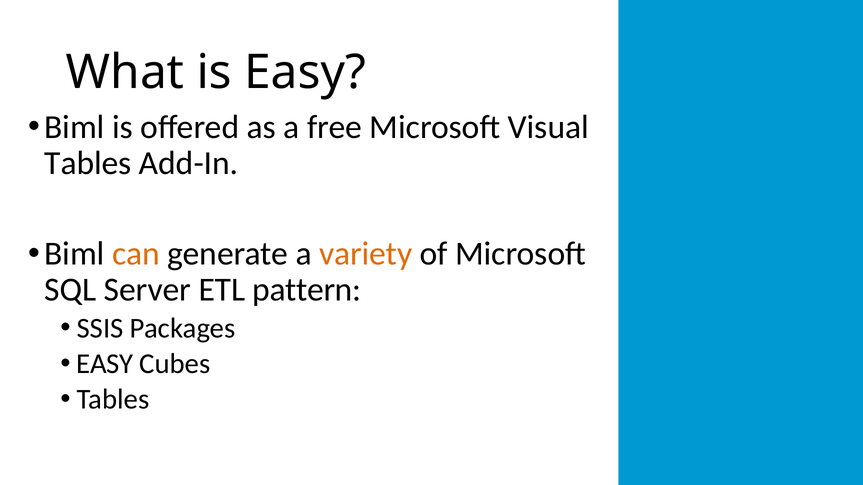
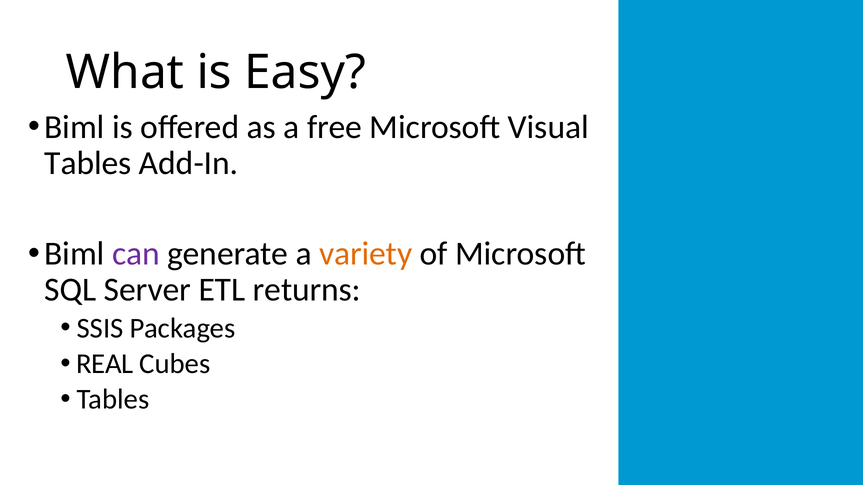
can colour: orange -> purple
pattern: pattern -> returns
EASY at (105, 364): EASY -> REAL
